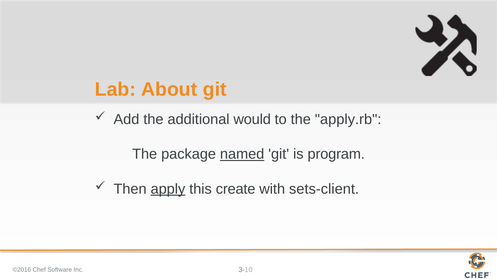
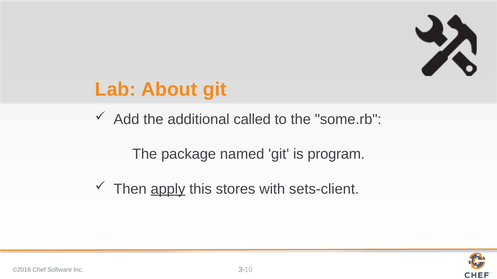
would: would -> called
apply.rb: apply.rb -> some.rb
named underline: present -> none
create: create -> stores
